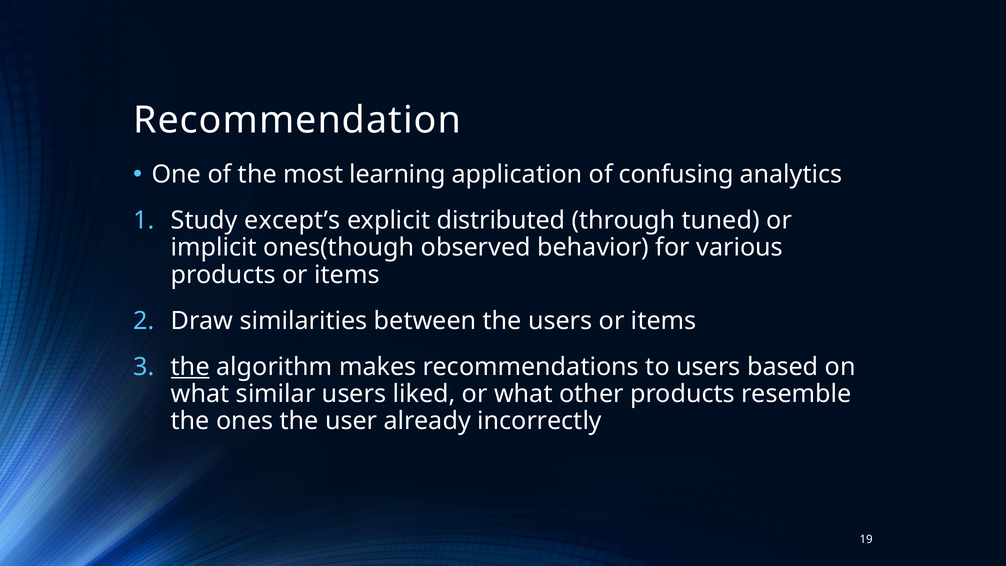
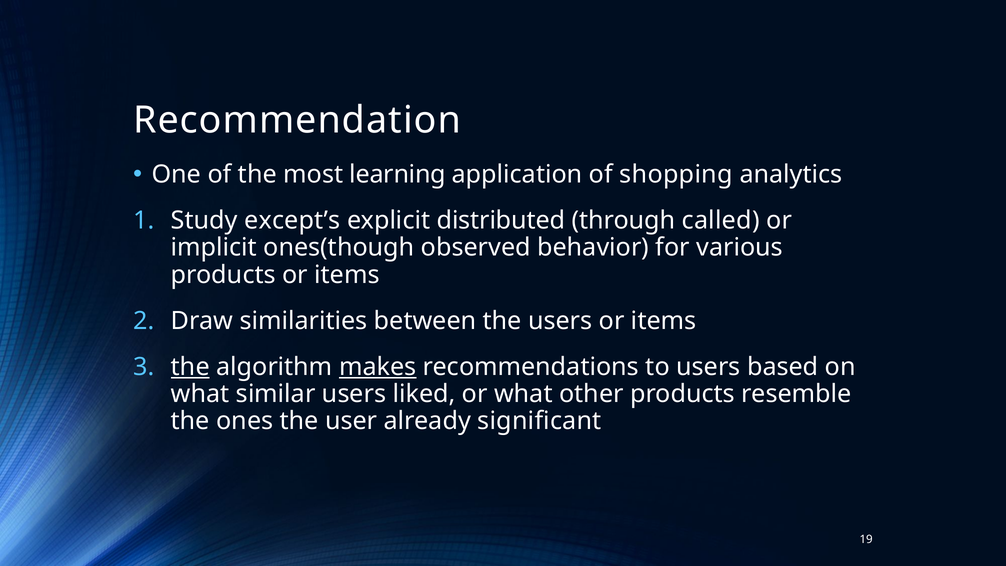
confusing: confusing -> shopping
tuned: tuned -> called
makes underline: none -> present
incorrectly: incorrectly -> significant
